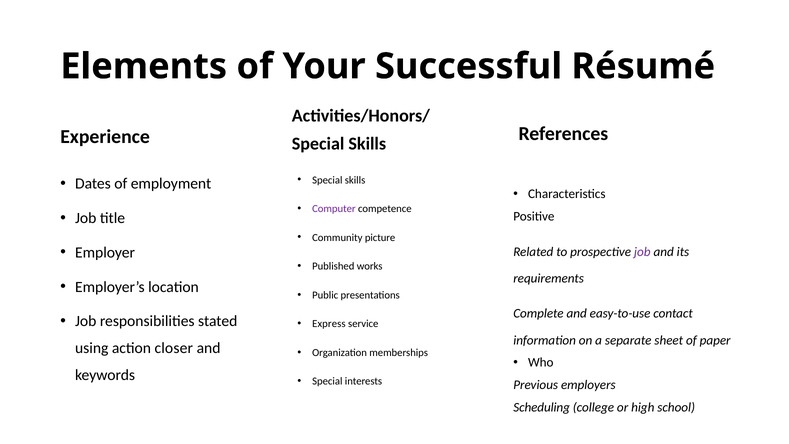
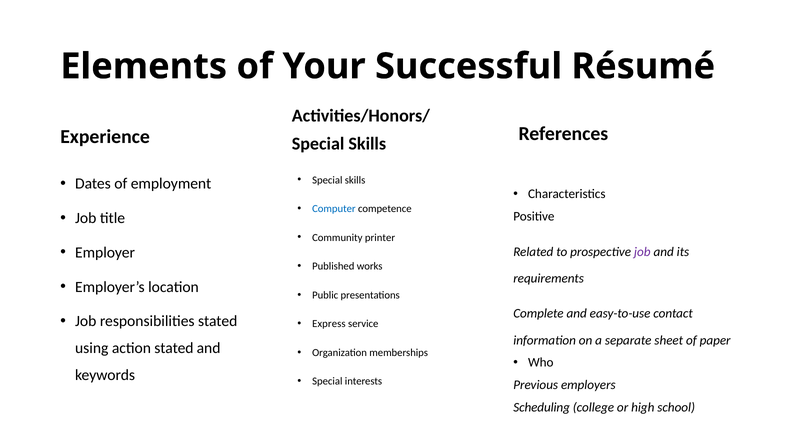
Computer colour: purple -> blue
picture: picture -> printer
action closer: closer -> stated
